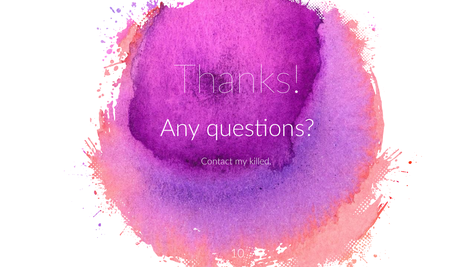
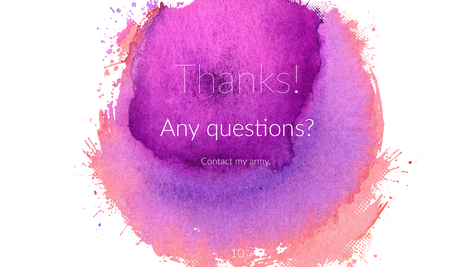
killed: killed -> army
